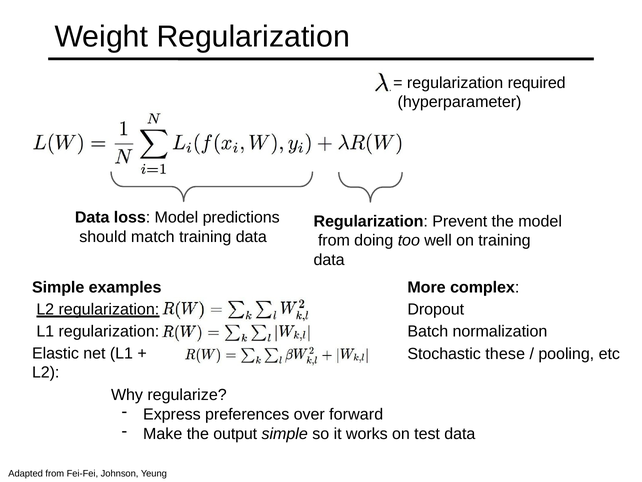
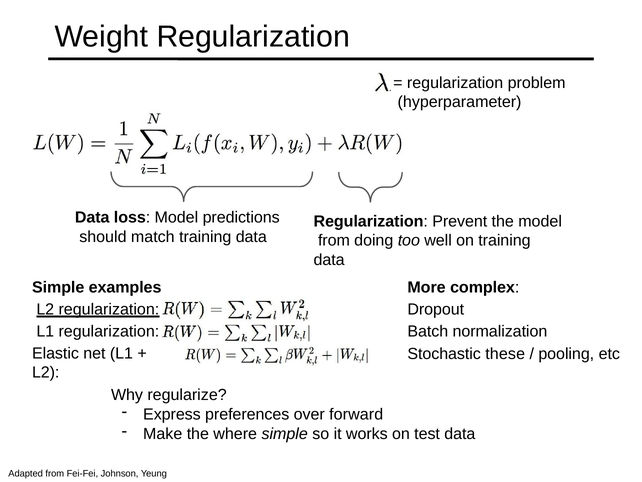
required: required -> problem
output: output -> where
